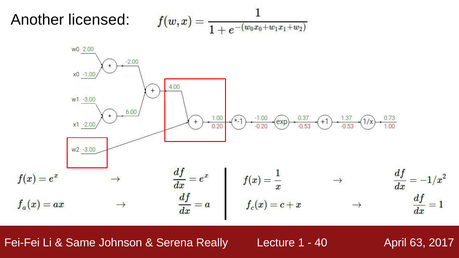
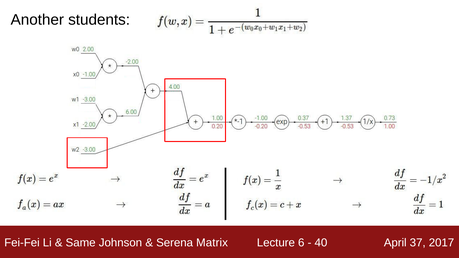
licensed: licensed -> students
Really: Really -> Matrix
1: 1 -> 6
63: 63 -> 37
